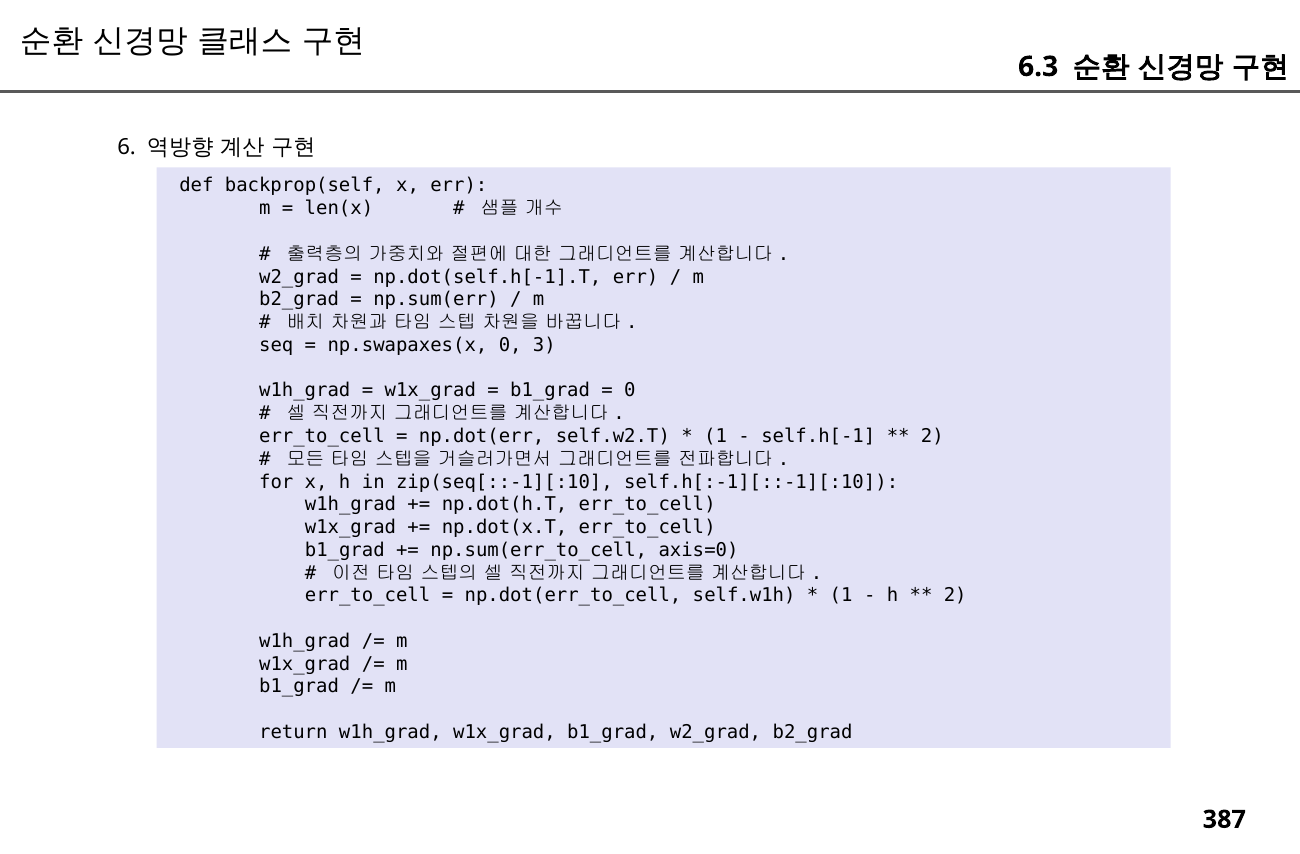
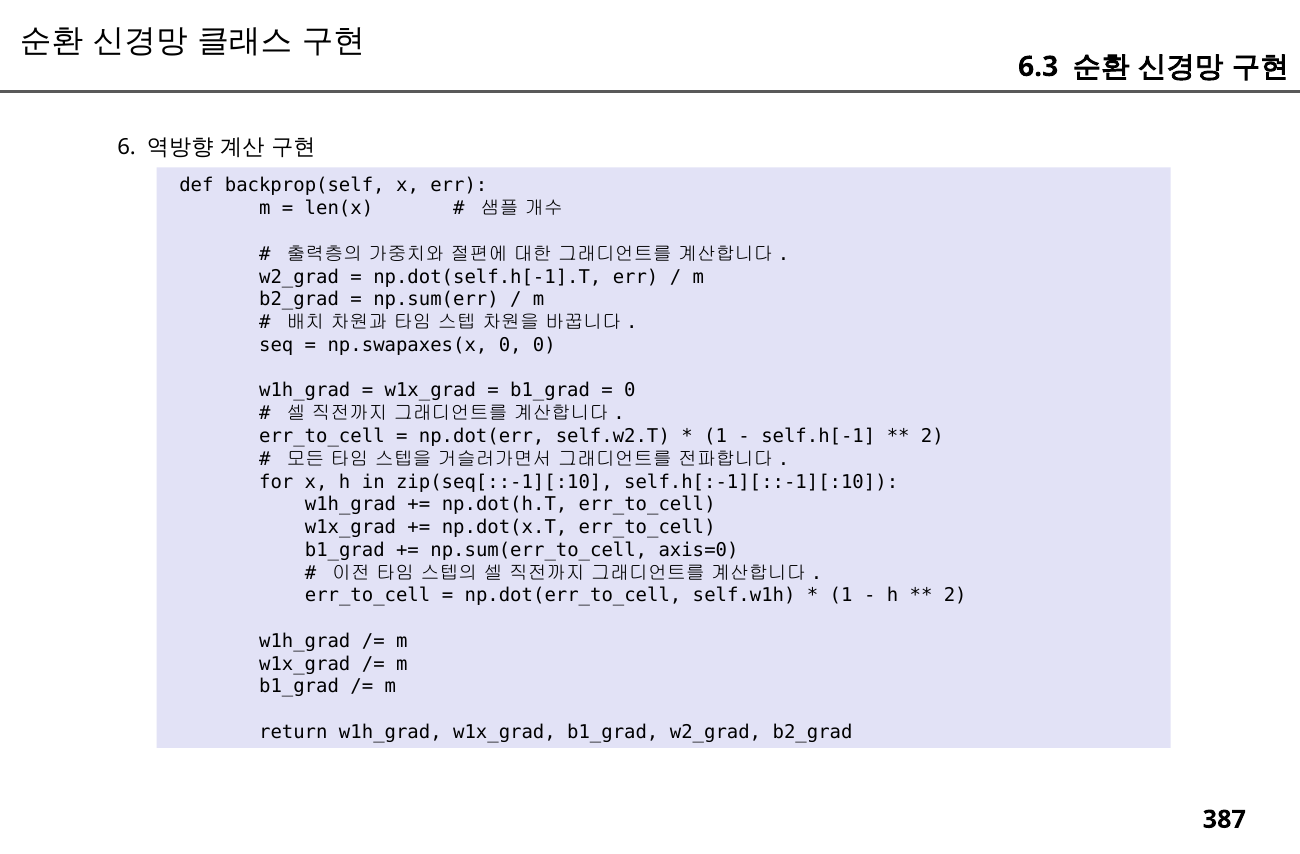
0 3: 3 -> 0
